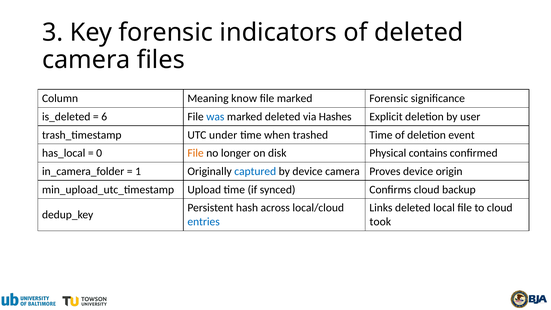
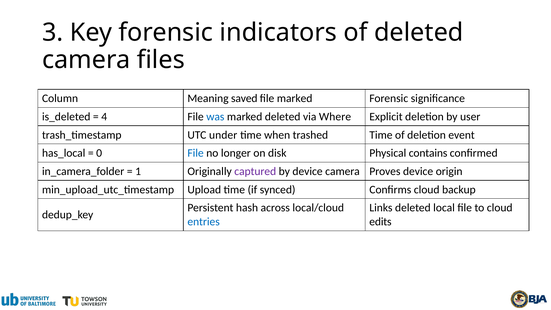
know: know -> saved
6: 6 -> 4
Hashes: Hashes -> Where
File at (196, 153) colour: orange -> blue
captured colour: blue -> purple
took: took -> edits
